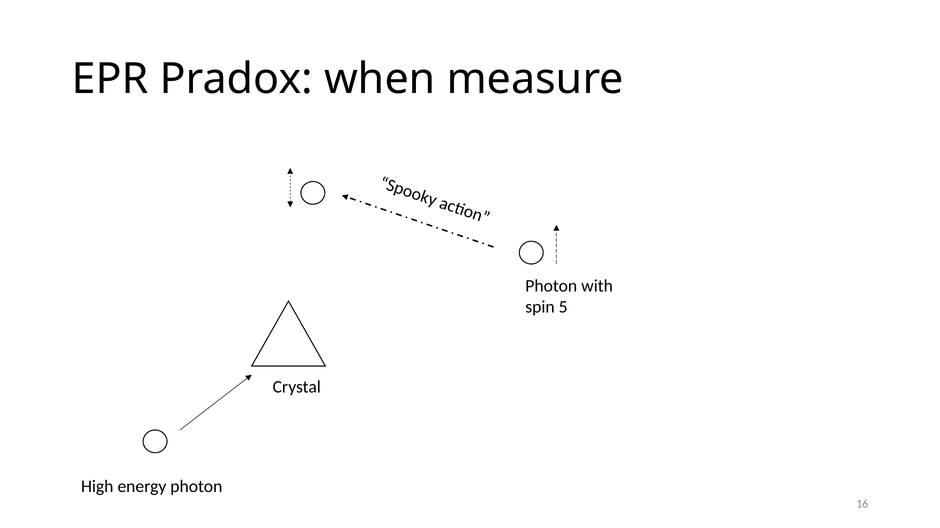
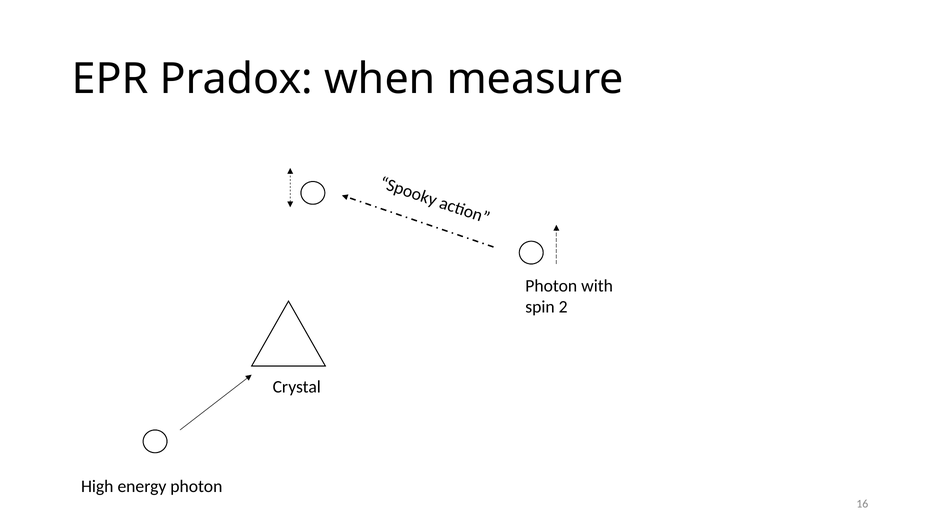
5: 5 -> 2
